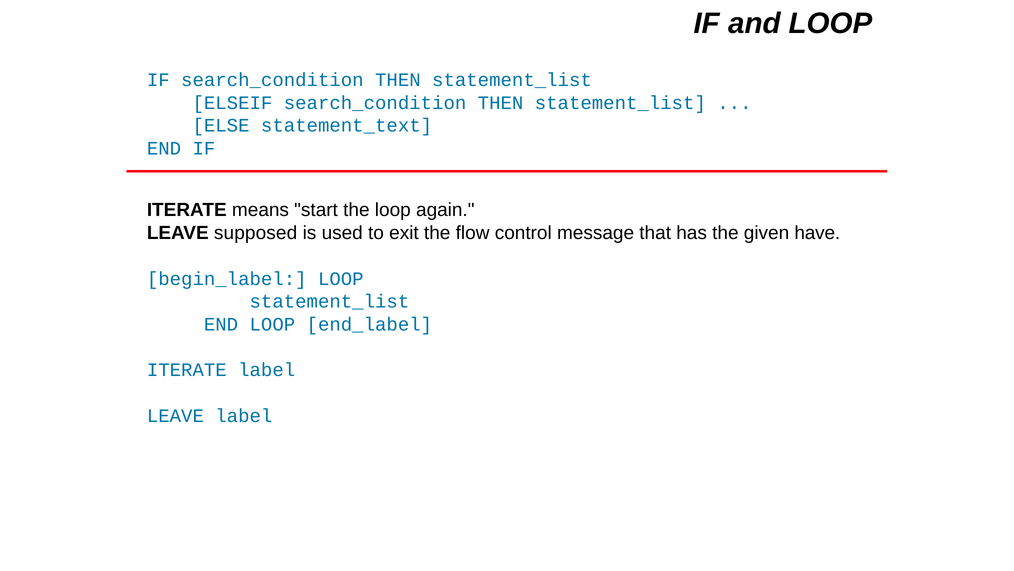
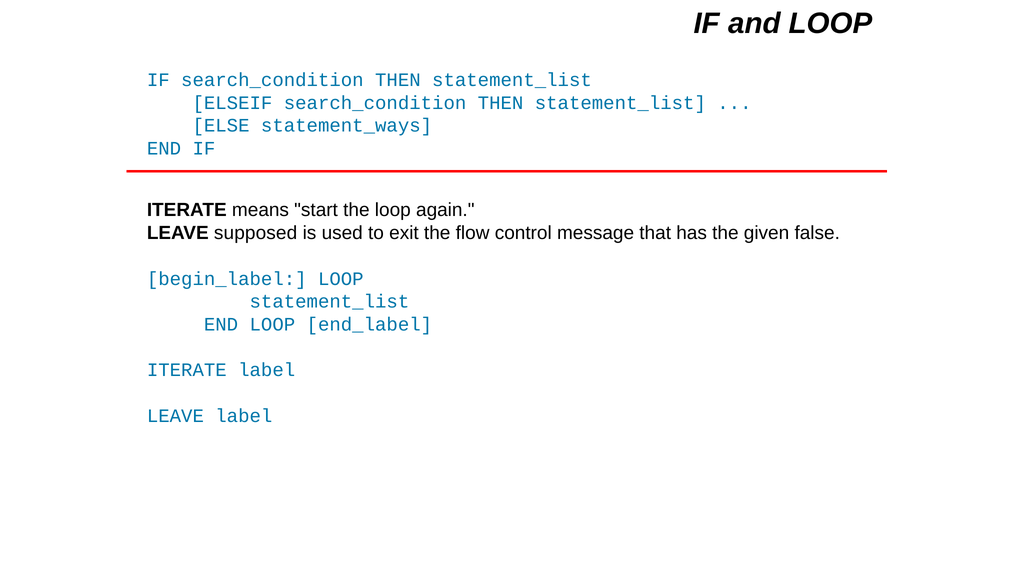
statement_text: statement_text -> statement_ways
have: have -> false
